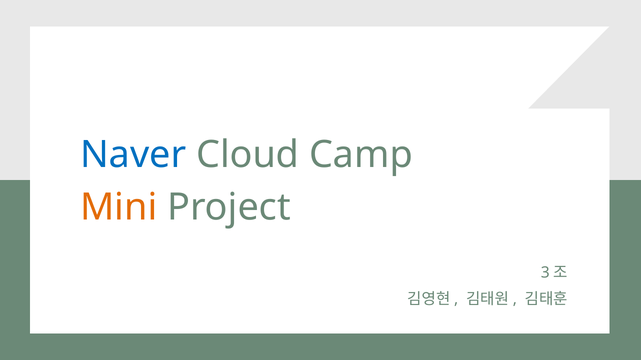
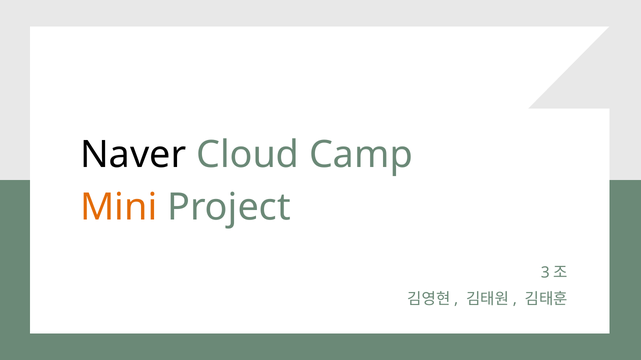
Naver colour: blue -> black
